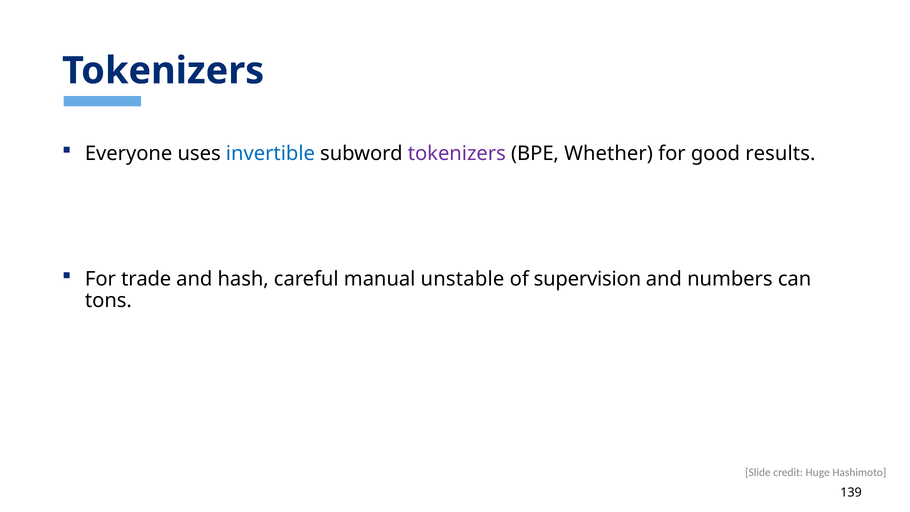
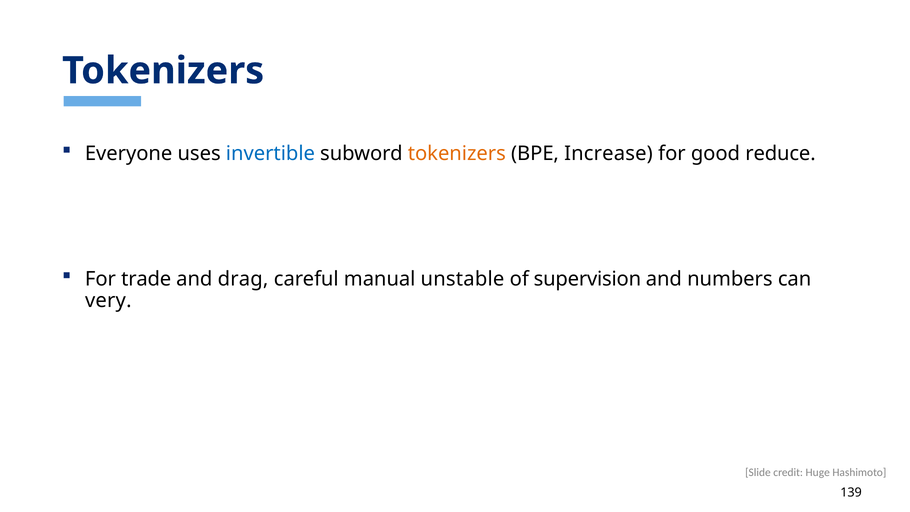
tokenizers at (457, 154) colour: purple -> orange
Whether: Whether -> Increase
results: results -> reduce
hash: hash -> drag
tons: tons -> very
